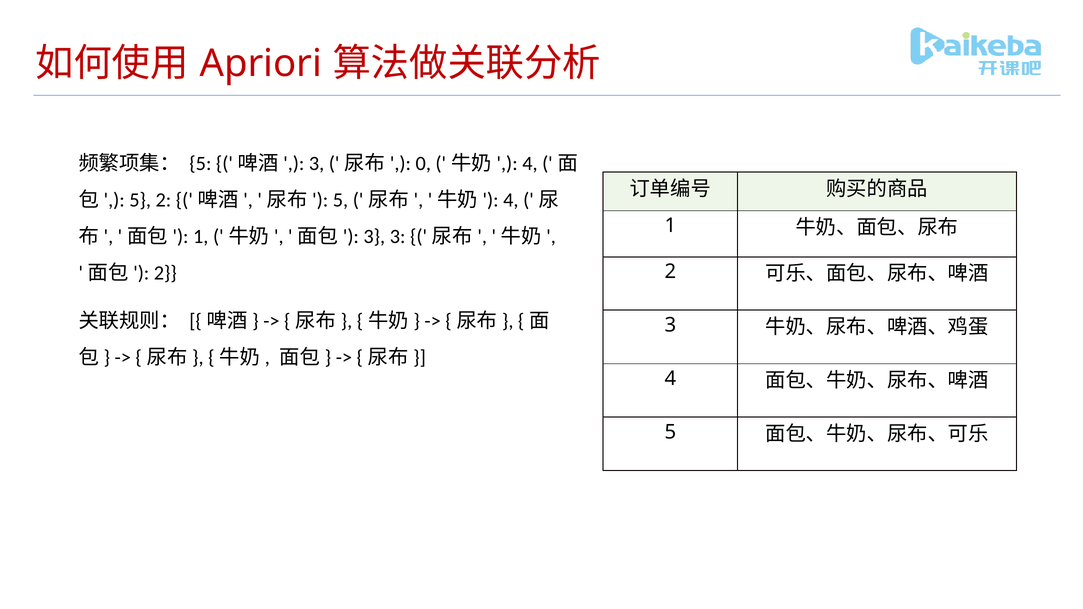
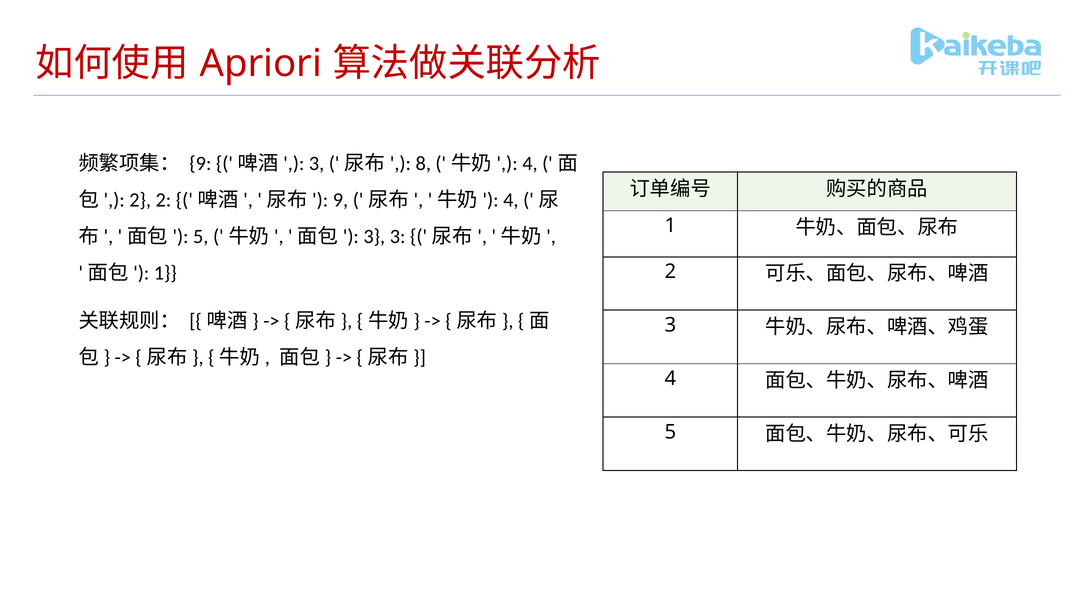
5 at (200, 163): 5 -> 9
0: 0 -> 8
5 at (140, 200): 5 -> 2
5 at (340, 200): 5 -> 9
1 at (201, 237): 1 -> 5
2 at (165, 273): 2 -> 1
